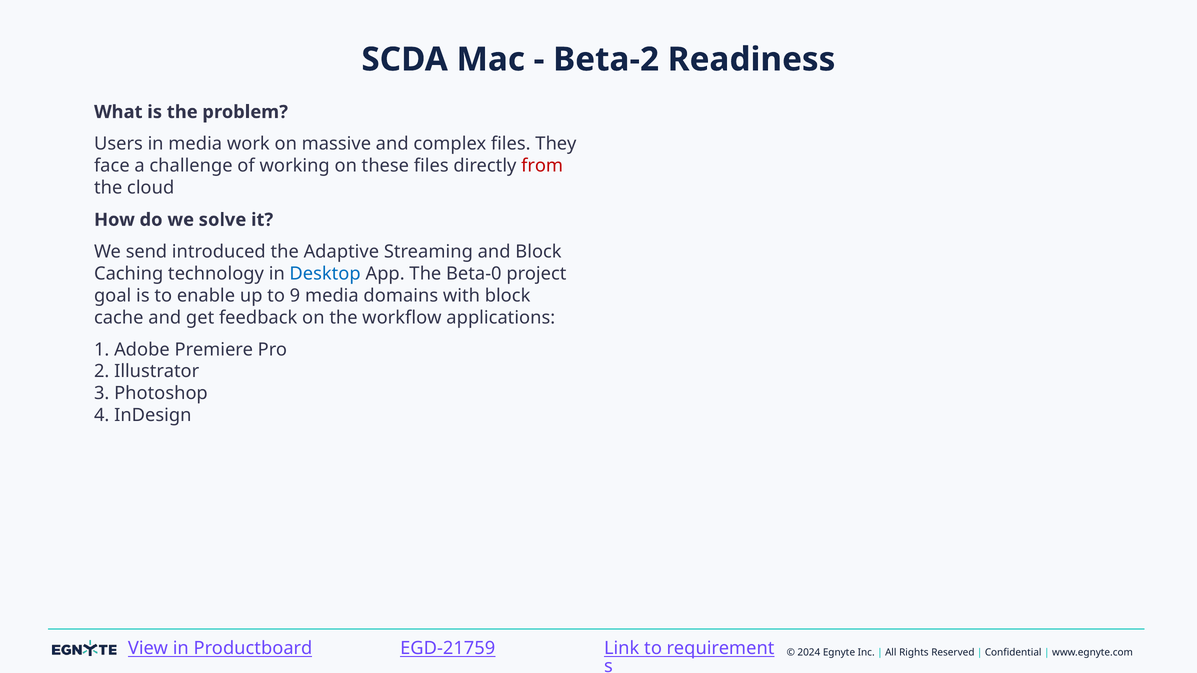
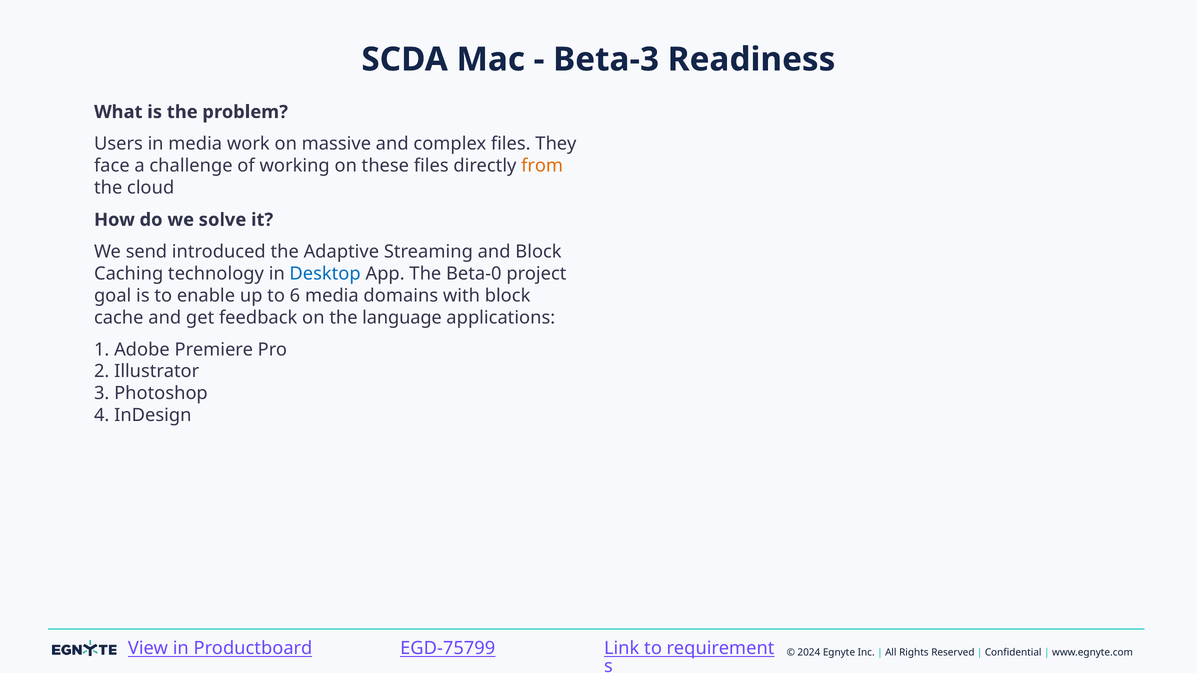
Beta-2: Beta-2 -> Beta-3
from colour: red -> orange
9: 9 -> 6
workflow: workflow -> language
EGD-21759: EGD-21759 -> EGD-75799
